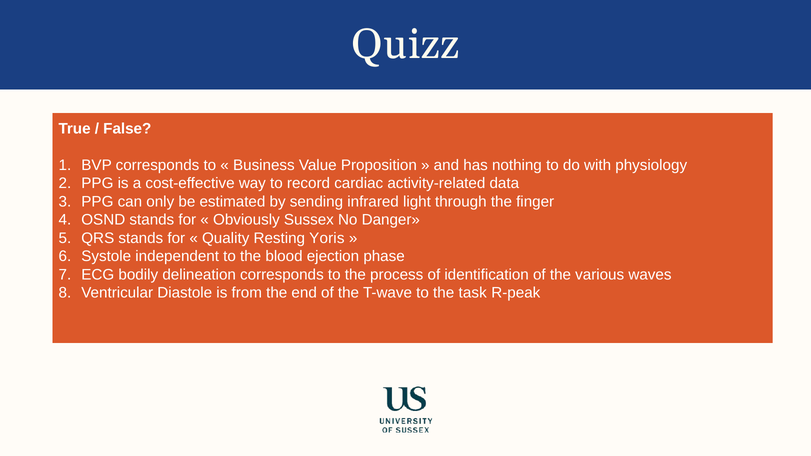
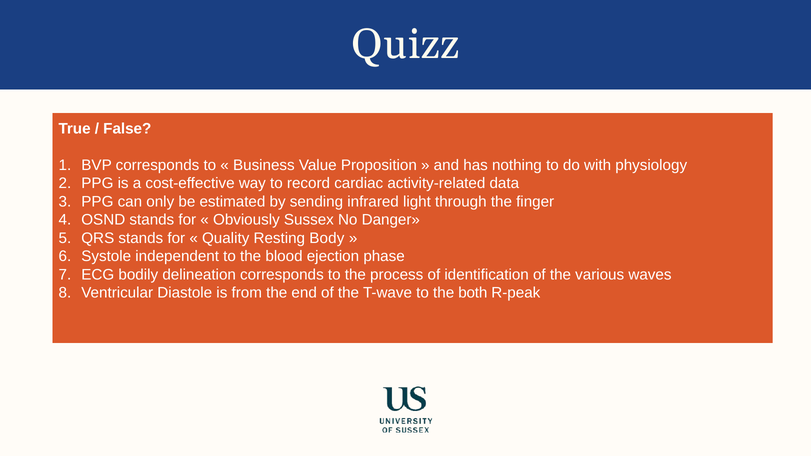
Yoris: Yoris -> Body
task: task -> both
